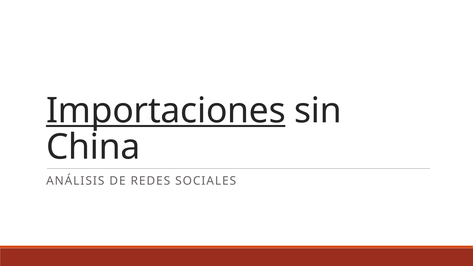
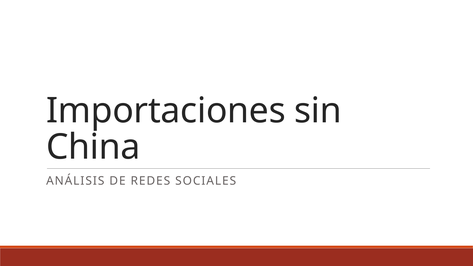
Importaciones underline: present -> none
